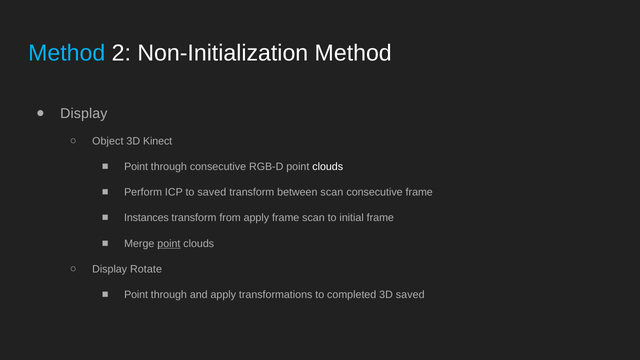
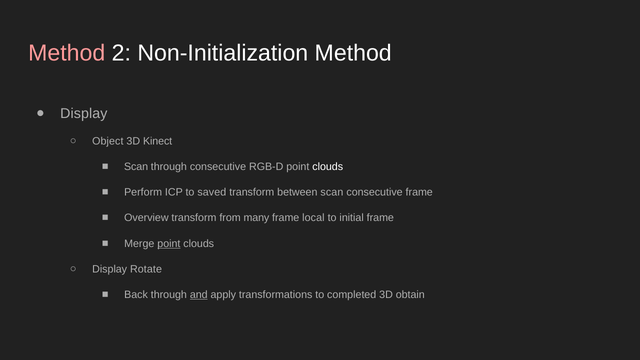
Method at (67, 53) colour: light blue -> pink
Point at (136, 167): Point -> Scan
Instances: Instances -> Overview
from apply: apply -> many
frame scan: scan -> local
Point at (136, 295): Point -> Back
and underline: none -> present
3D saved: saved -> obtain
